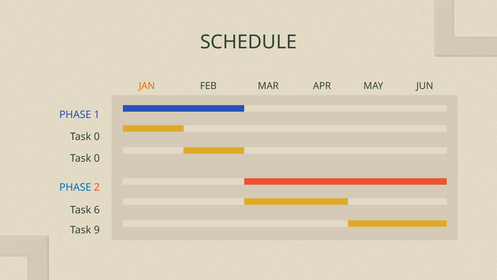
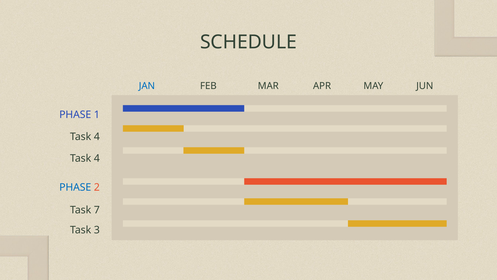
JAN colour: orange -> blue
0 at (97, 136): 0 -> 4
0 at (97, 158): 0 -> 4
6: 6 -> 7
9: 9 -> 3
